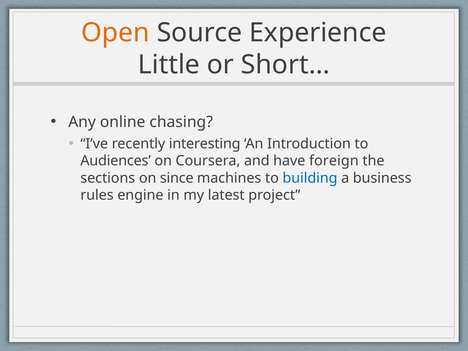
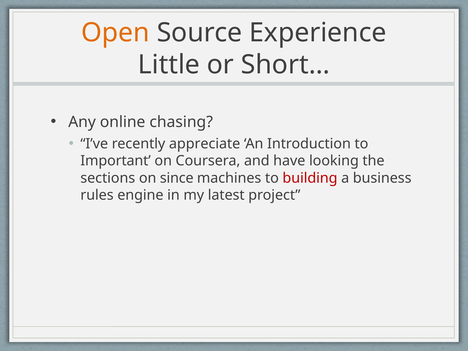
interesting: interesting -> appreciate
Audiences: Audiences -> Important
foreign: foreign -> looking
building colour: blue -> red
